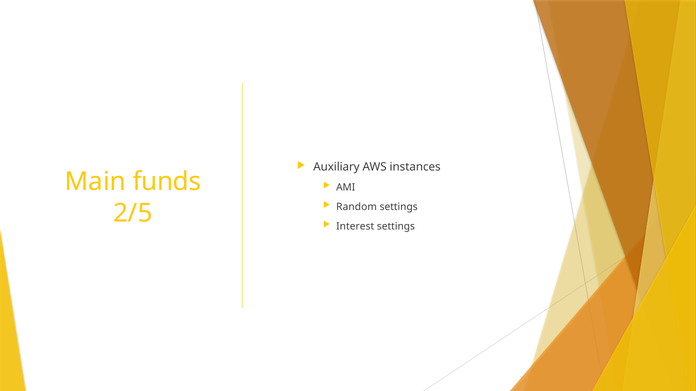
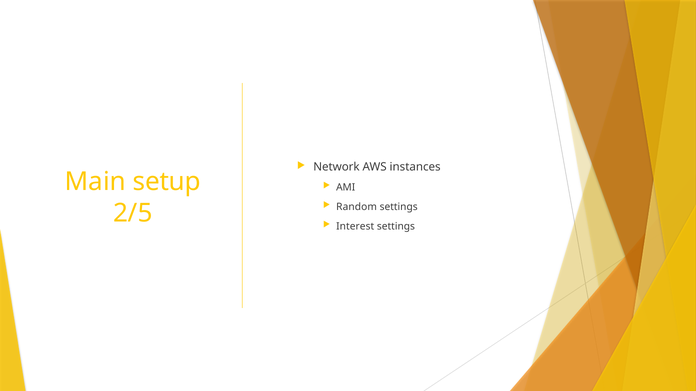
Auxiliary: Auxiliary -> Network
funds: funds -> setup
